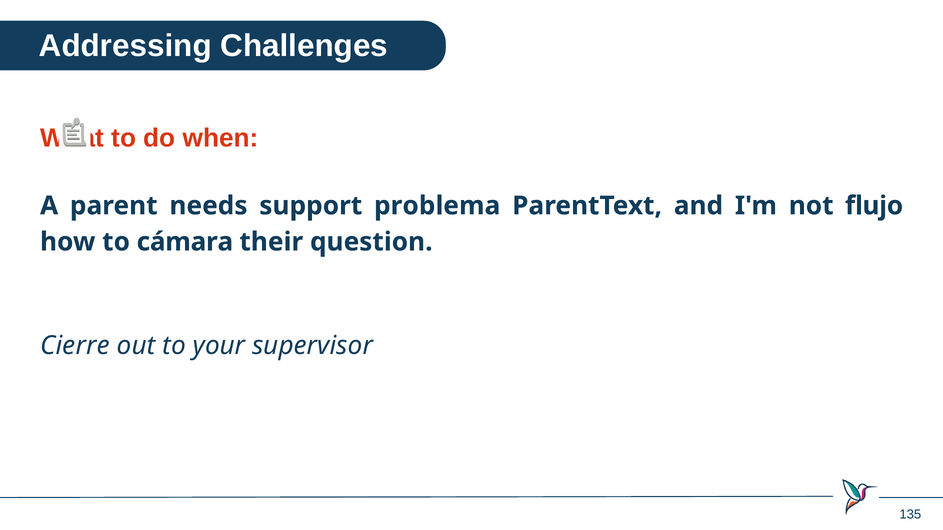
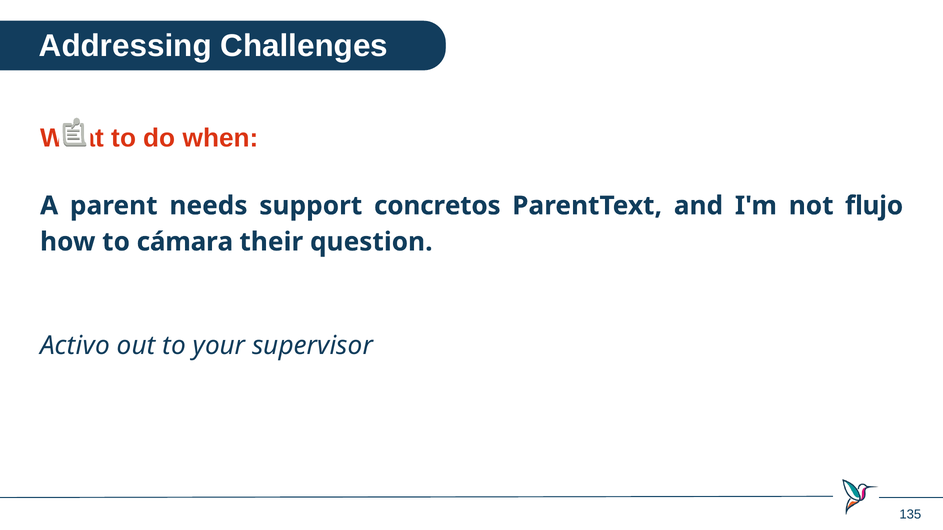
problema: problema -> concretos
Cierre: Cierre -> Activo
